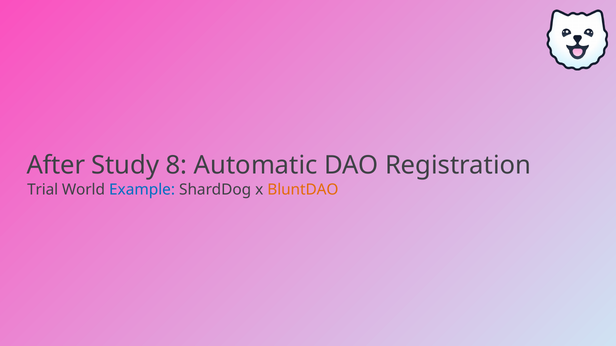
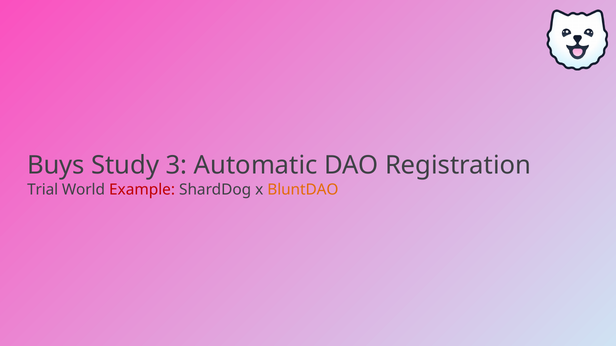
After: After -> Buys
8: 8 -> 3
Example colour: blue -> red
